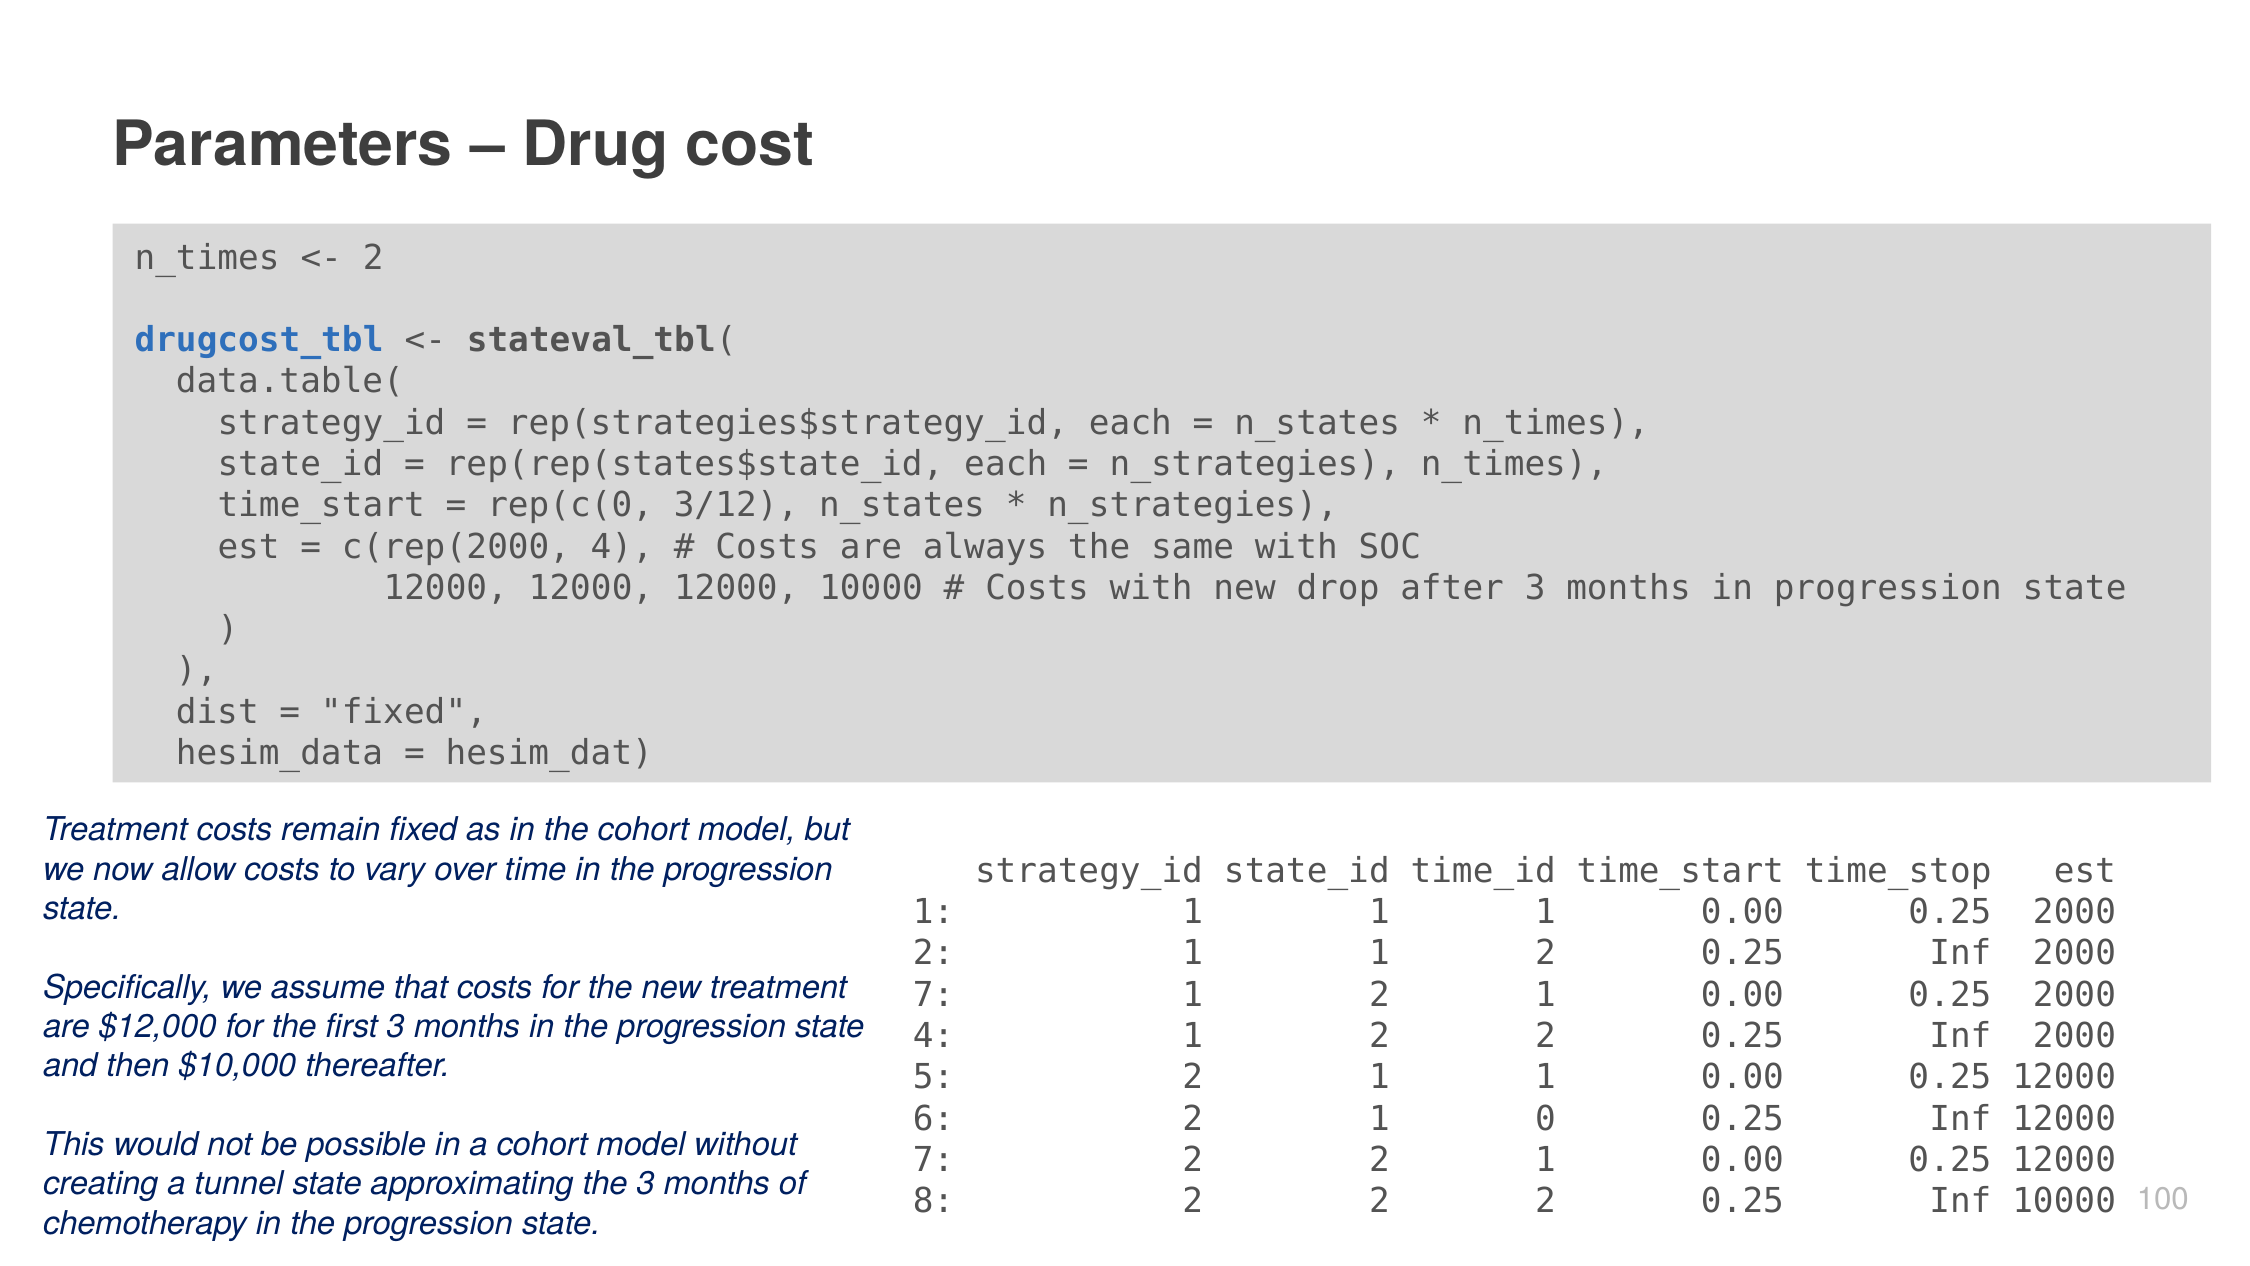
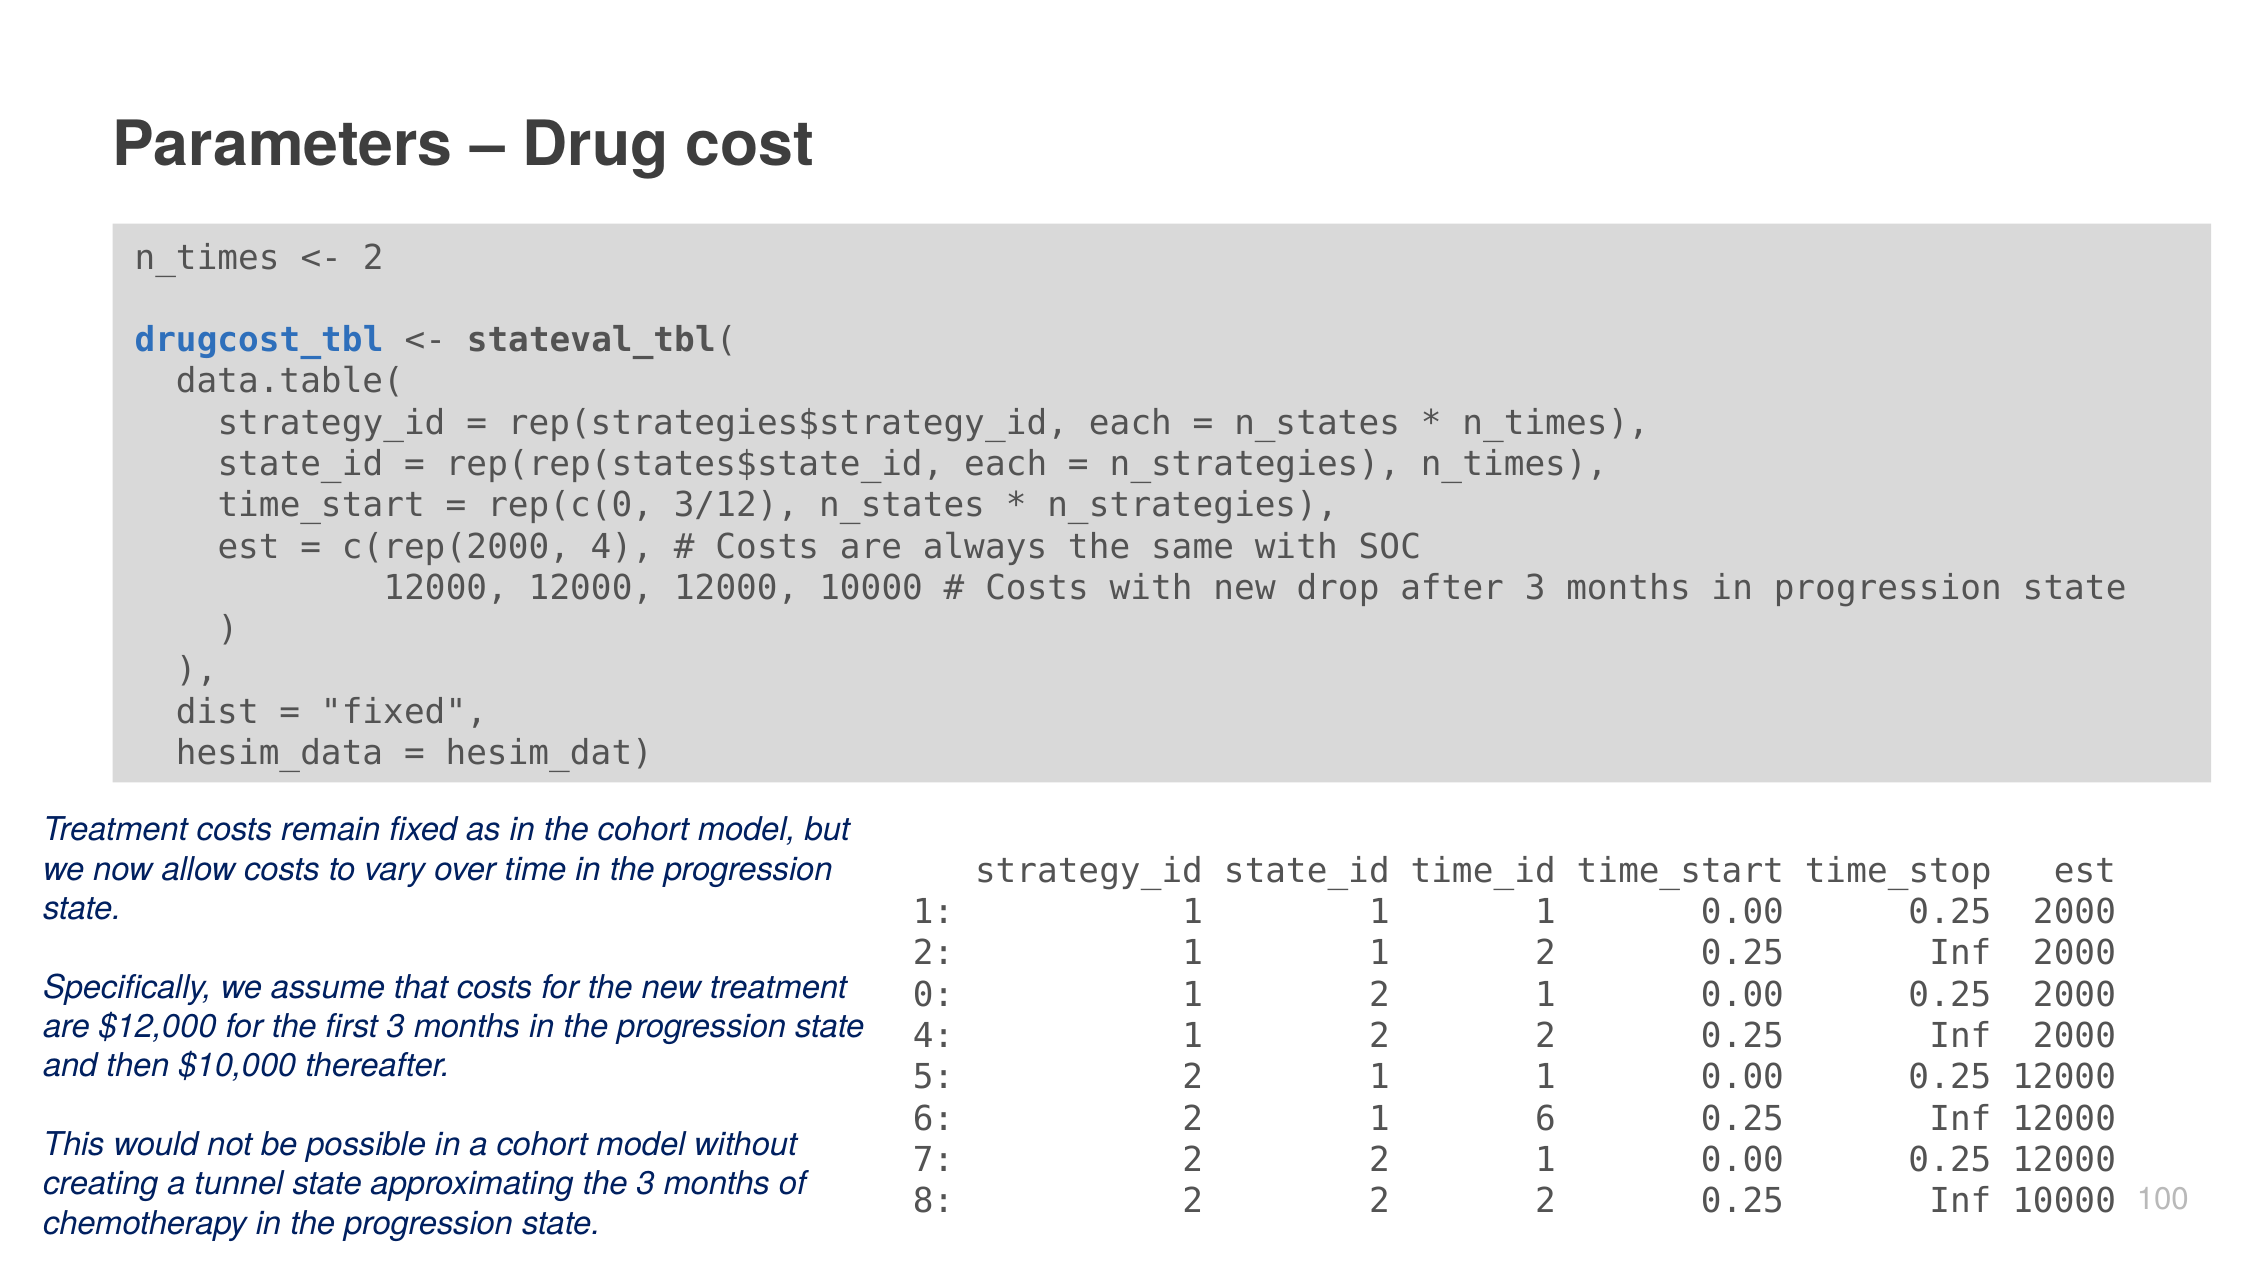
7 at (933, 995): 7 -> 0
1 0: 0 -> 6
